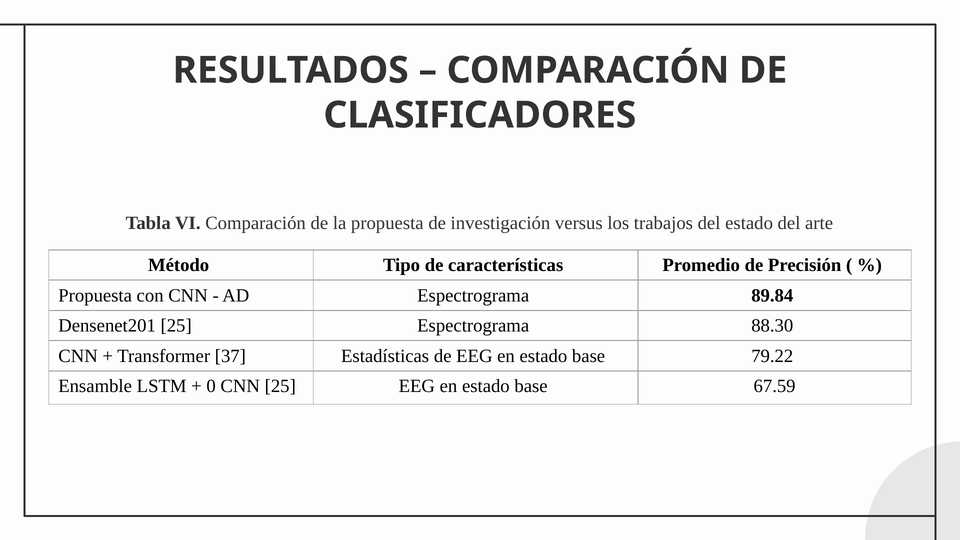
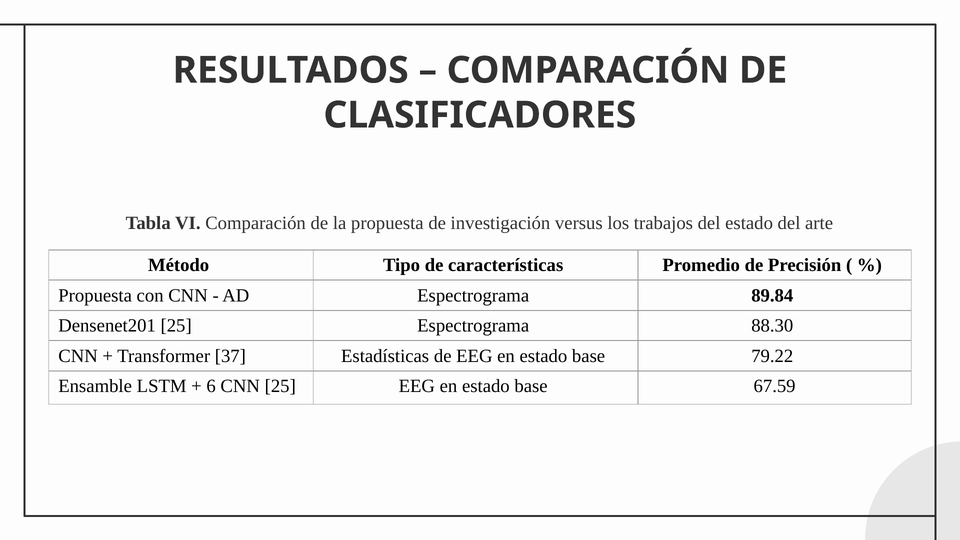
0: 0 -> 6
